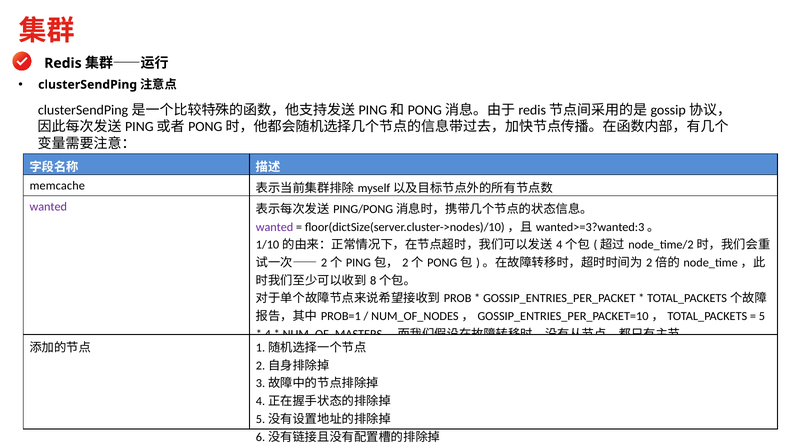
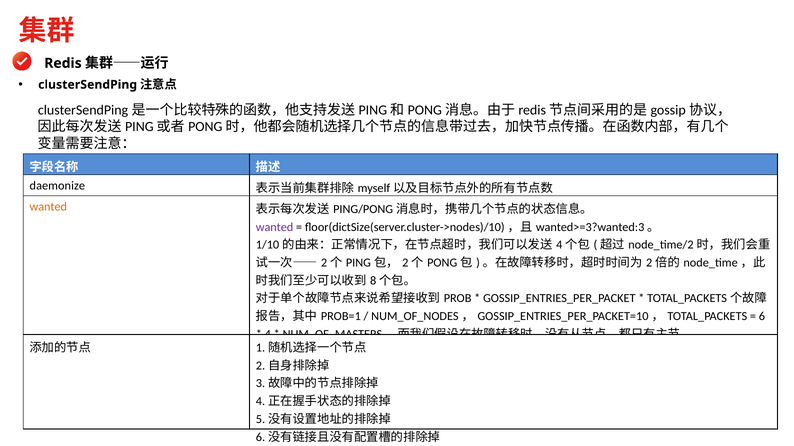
memcache: memcache -> daemonize
wanted at (48, 207) colour: purple -> orange
5: 5 -> 6
